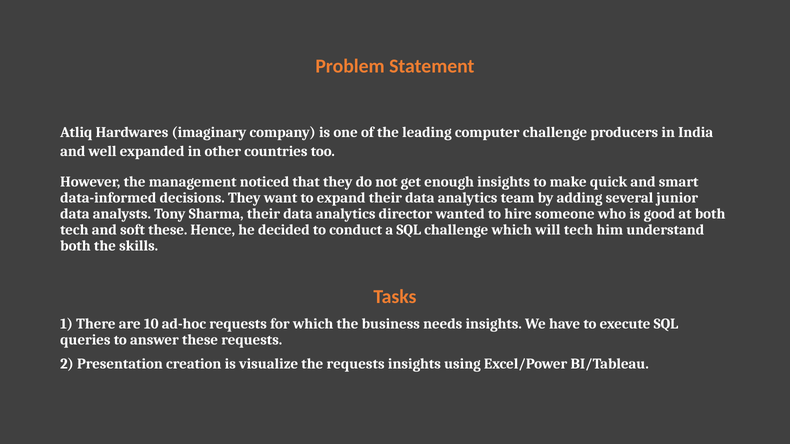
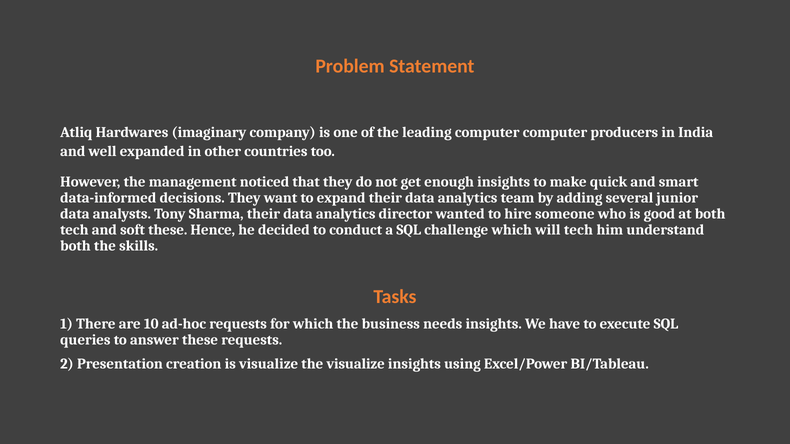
computer challenge: challenge -> computer
the requests: requests -> visualize
